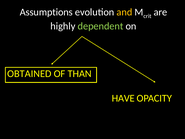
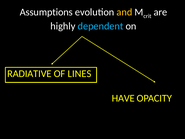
dependent colour: light green -> light blue
OBTAINED: OBTAINED -> RADIATIVE
THAN: THAN -> LINES
